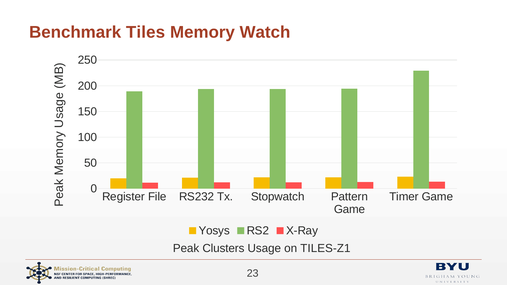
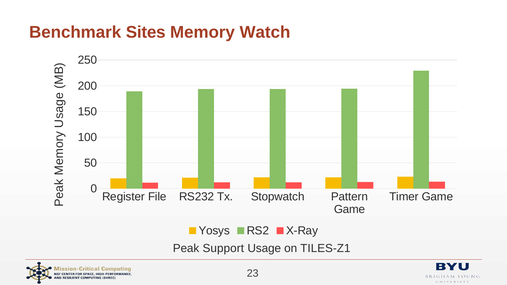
Tiles: Tiles -> Sites
Clusters: Clusters -> Support
